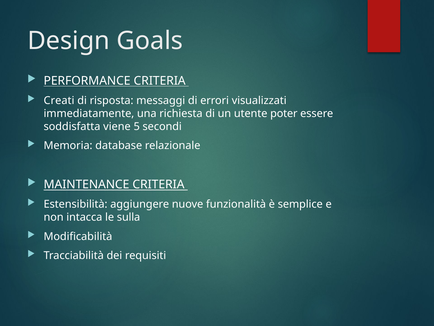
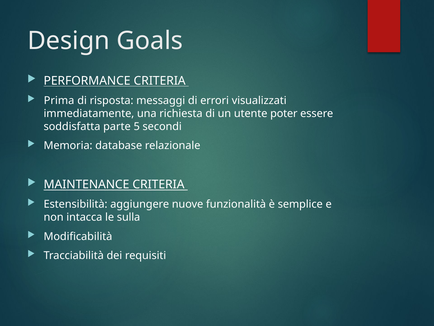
Creati: Creati -> Prima
viene: viene -> parte
